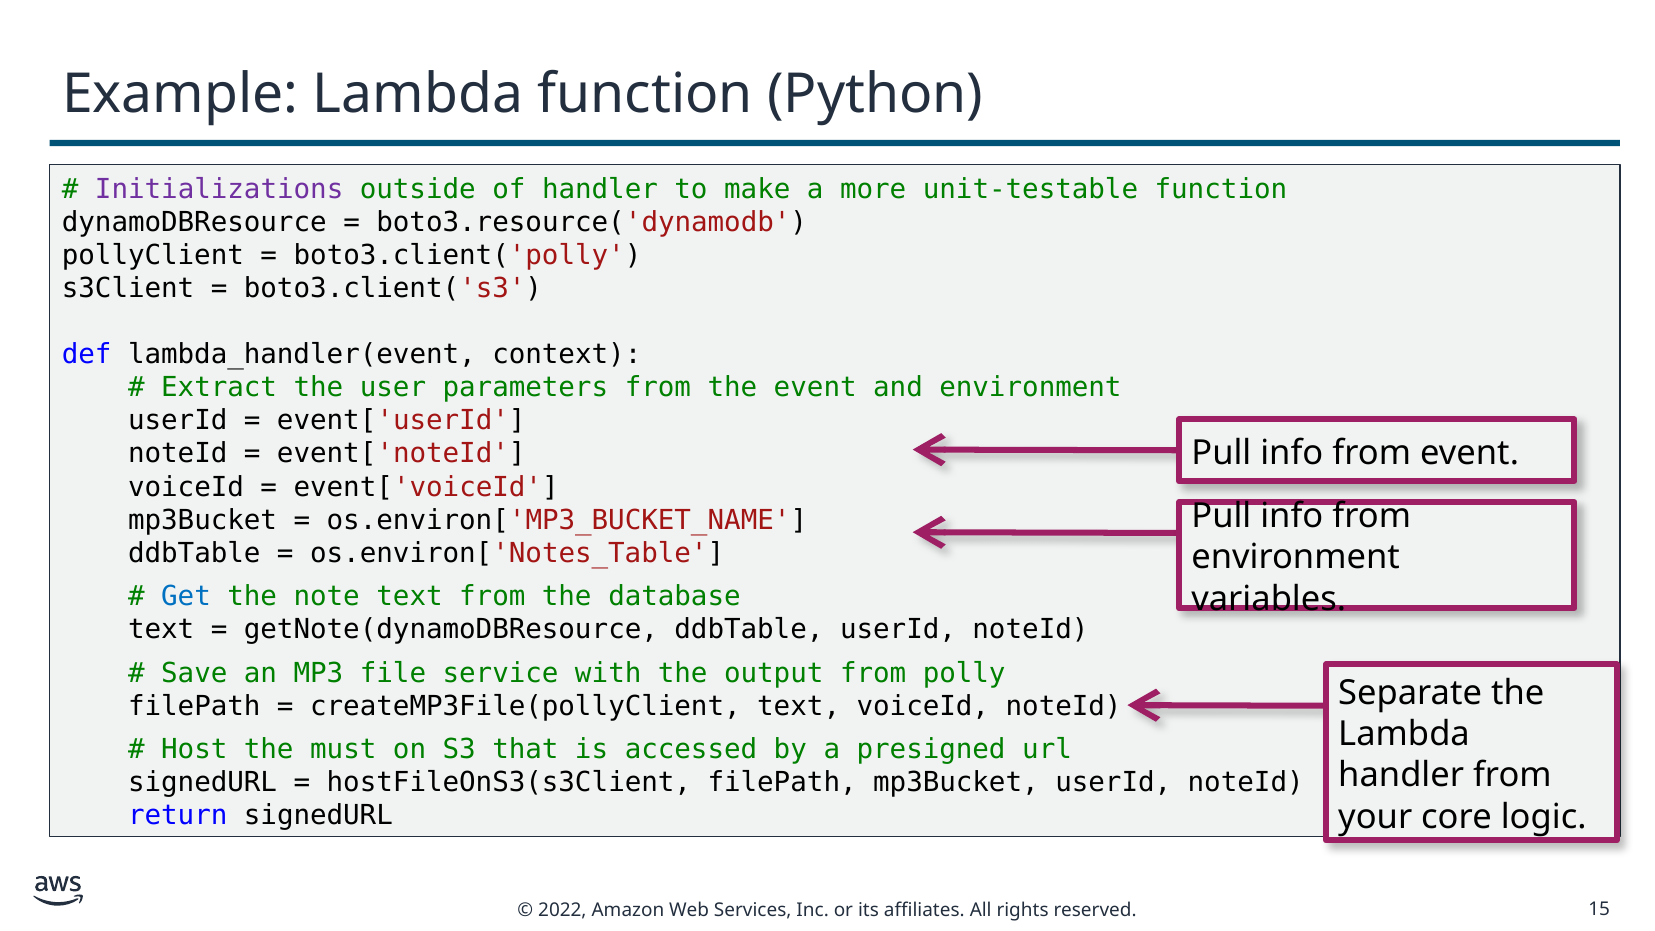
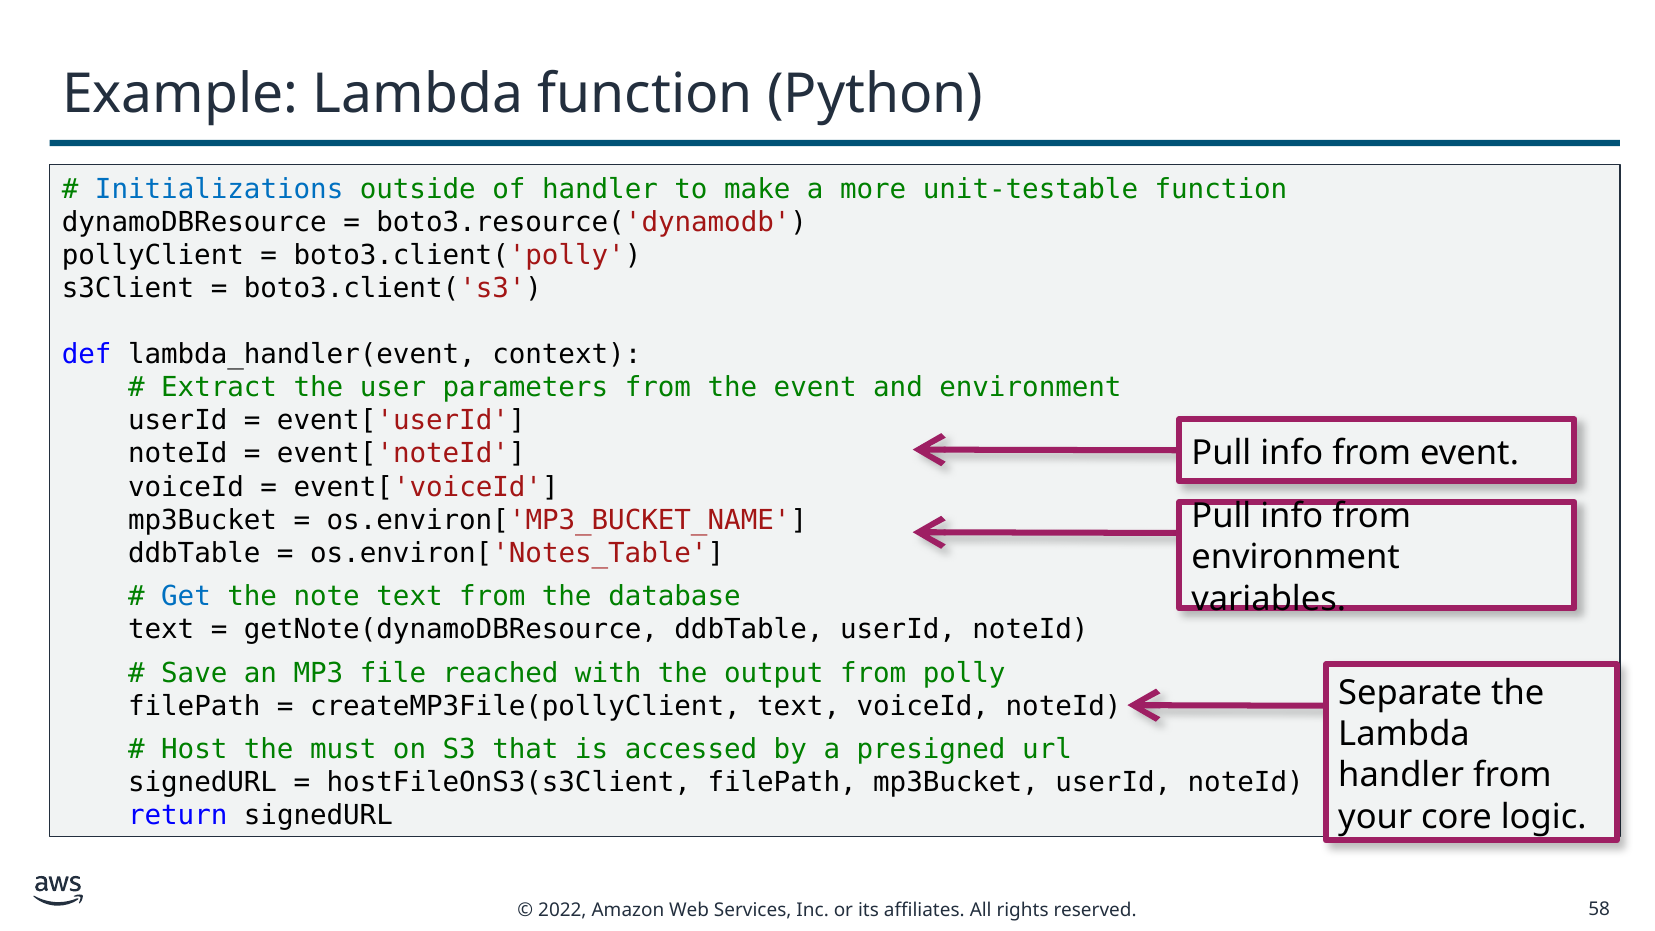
Initializations colour: purple -> blue
service: service -> reached
15: 15 -> 58
